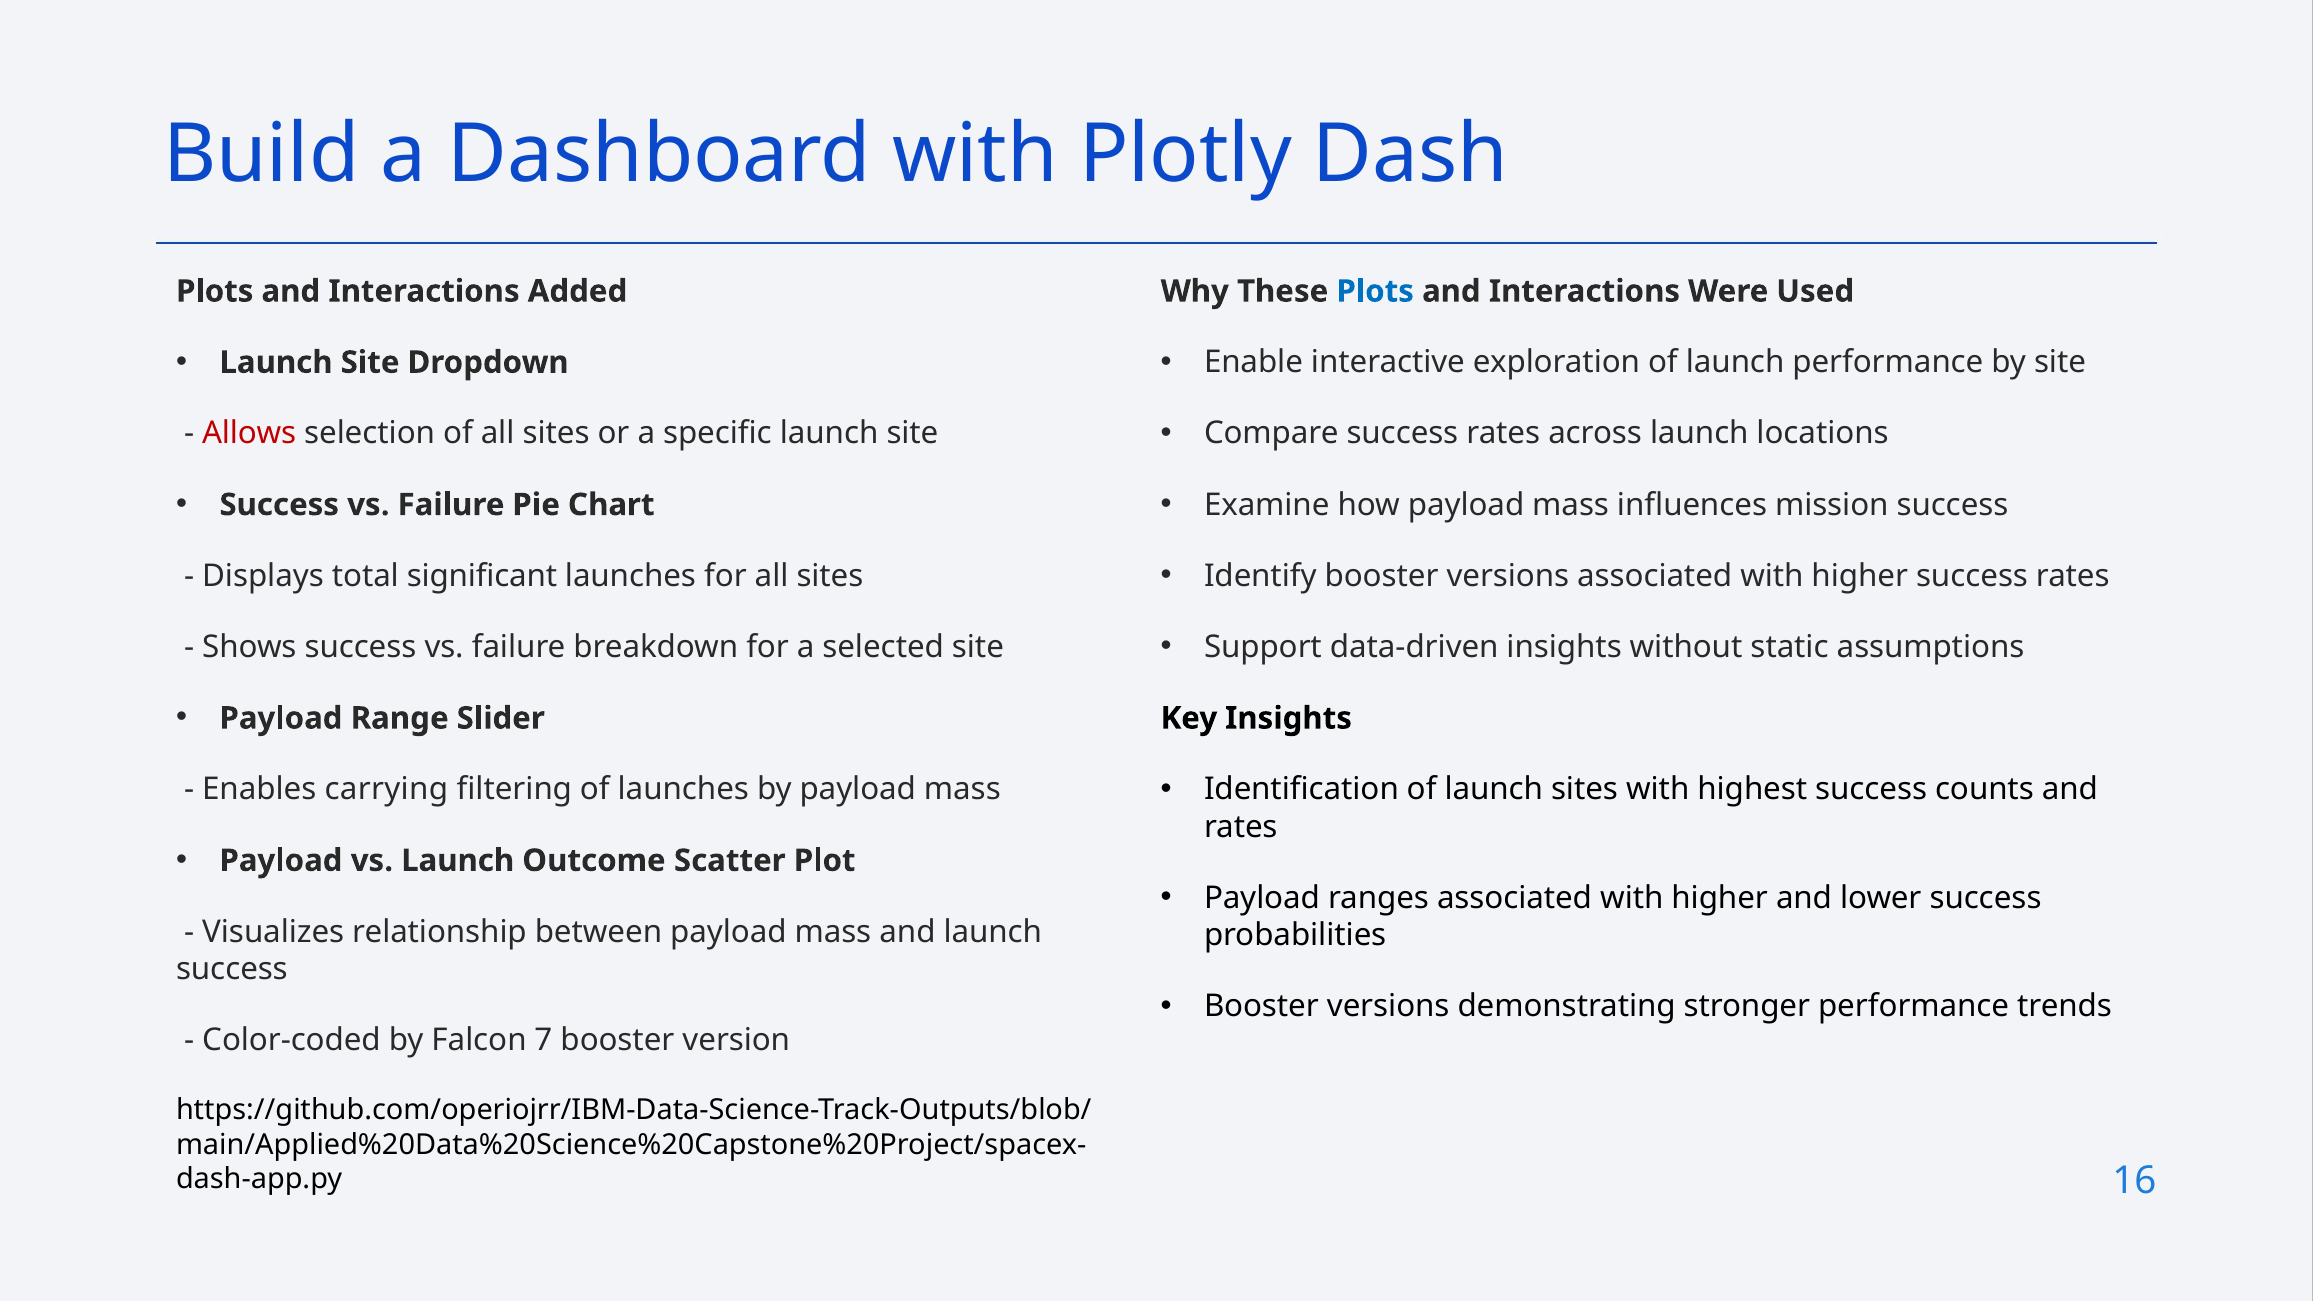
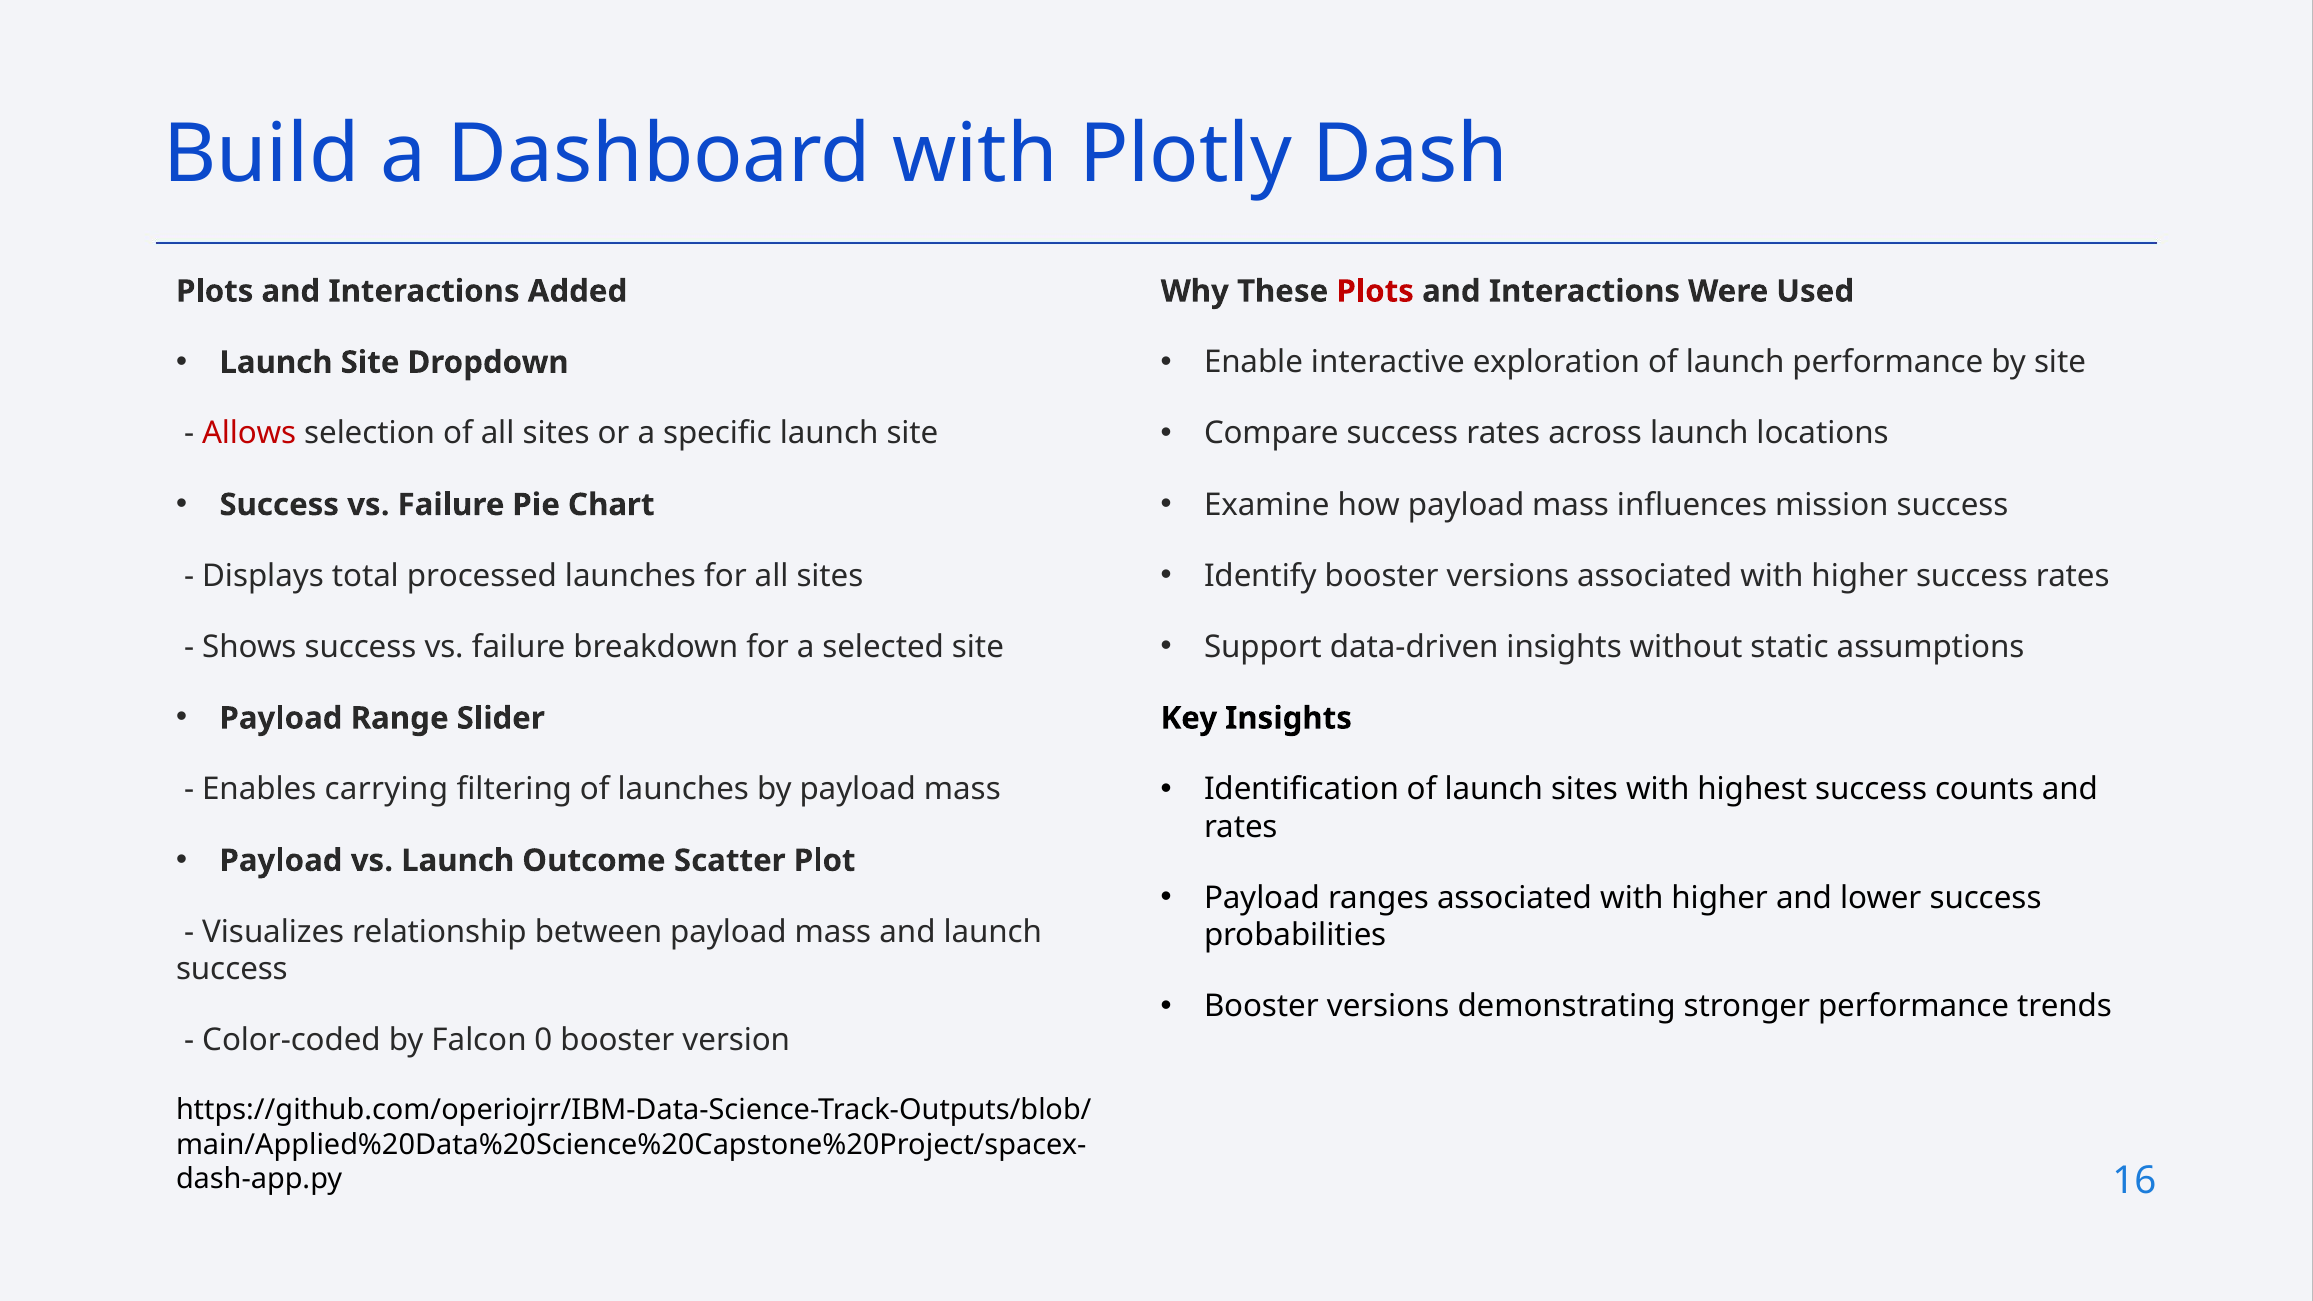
Plots at (1375, 291) colour: blue -> red
significant: significant -> processed
7: 7 -> 0
